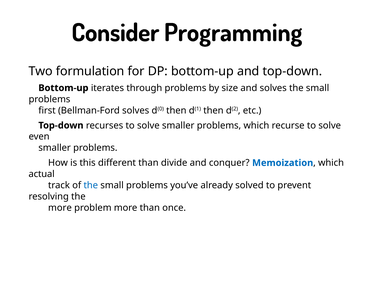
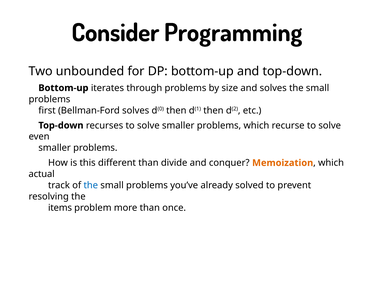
formulation: formulation -> unbounded
Memoization colour: blue -> orange
more at (60, 207): more -> items
